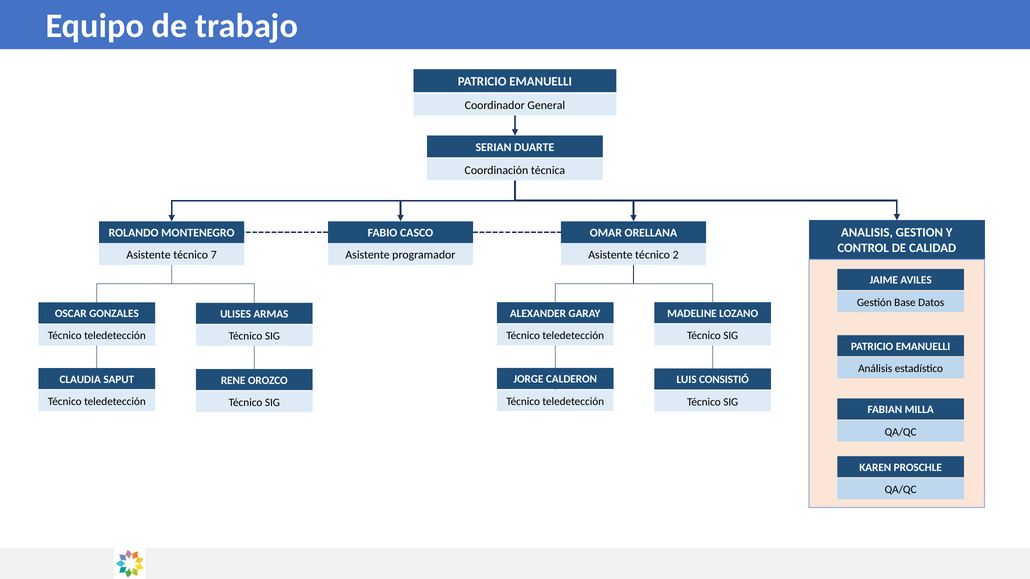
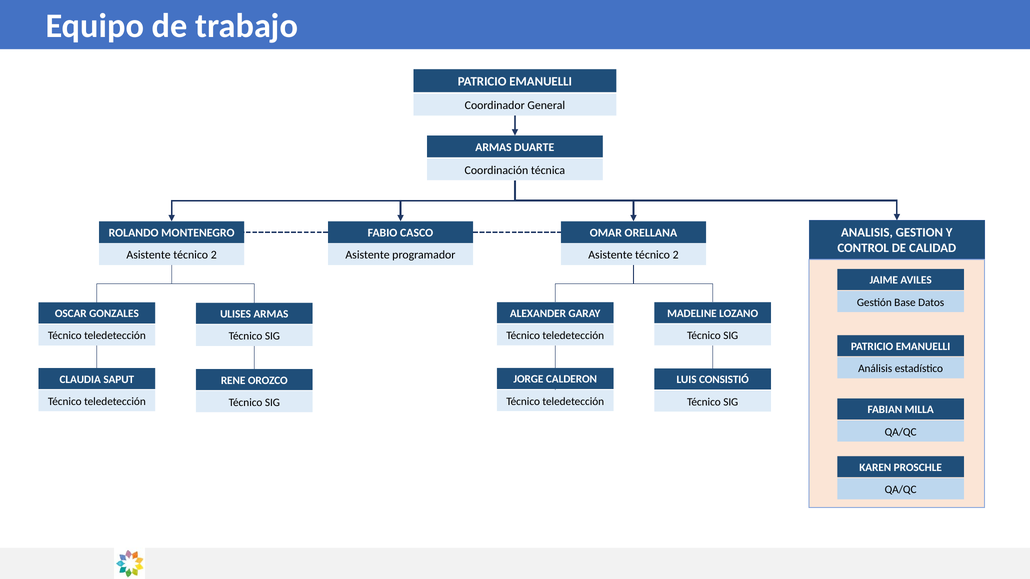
SERIAN at (493, 147): SERIAN -> ARMAS
7 at (214, 255): 7 -> 2
